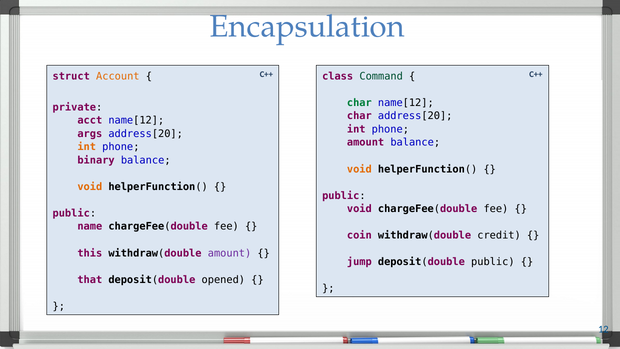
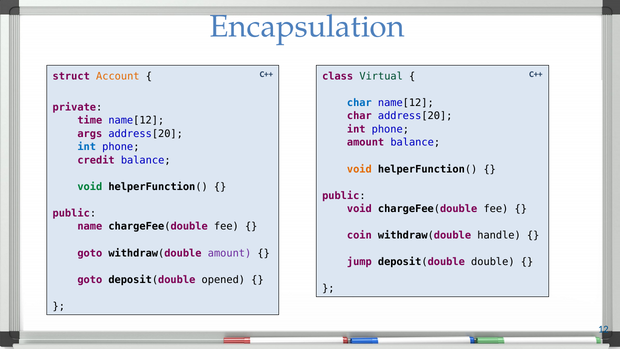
Command: Command -> Virtual
char at (359, 103) colour: green -> blue
acct: acct -> time
int at (87, 147) colour: orange -> blue
binary: binary -> credit
void at (90, 187) colour: orange -> green
credit: credit -> handle
this at (90, 253): this -> goto
deposit(double public: public -> double
that at (90, 279): that -> goto
